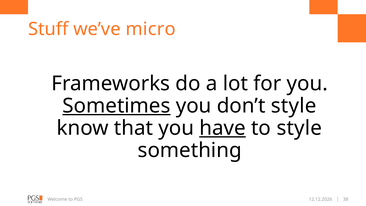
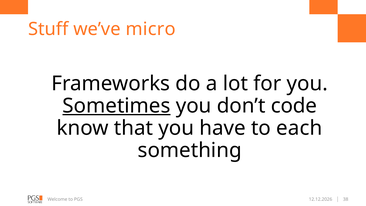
don’t style: style -> code
have underline: present -> none
to style: style -> each
